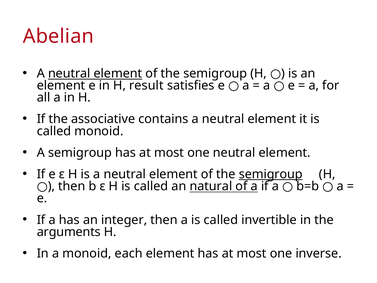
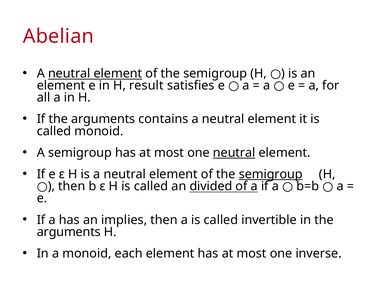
If the associative: associative -> arguments
neutral at (234, 153) underline: none -> present
natural: natural -> divided
integer: integer -> implies
